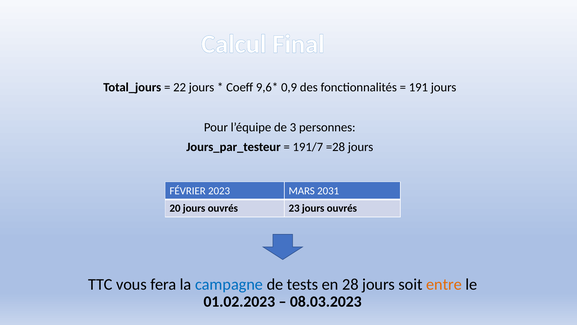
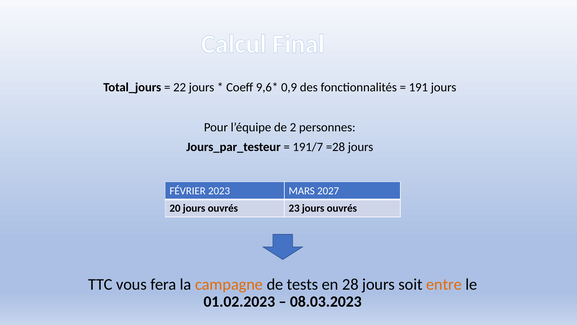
3: 3 -> 2
2031: 2031 -> 2027
campagne colour: blue -> orange
